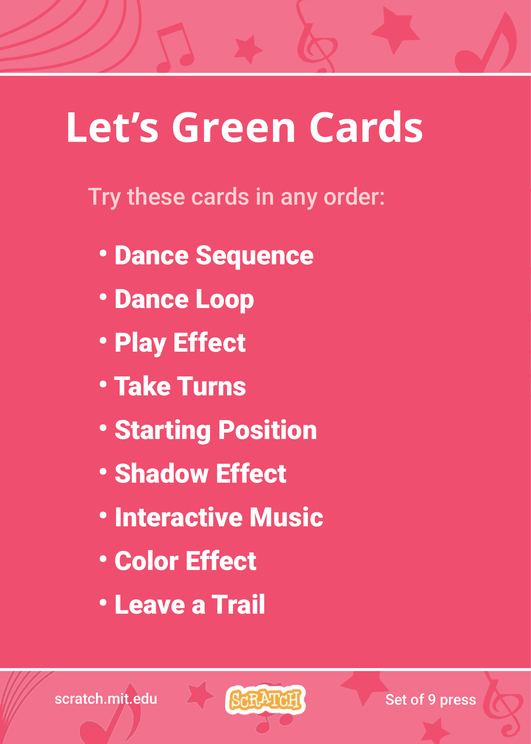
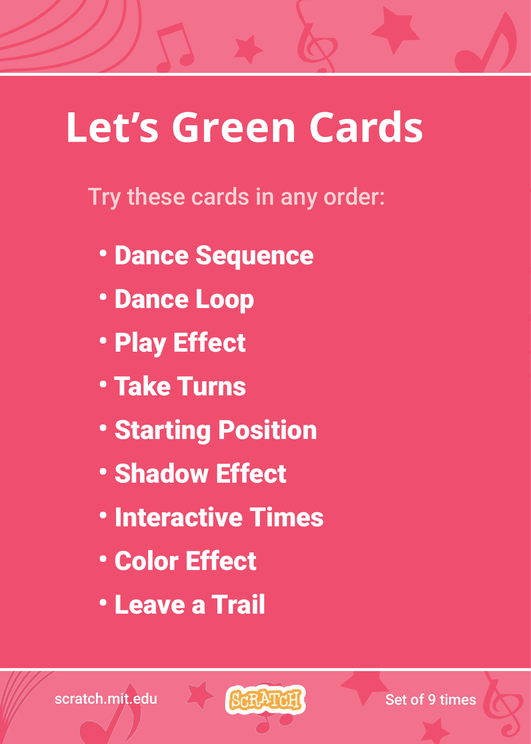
Interactive Music: Music -> Times
9 press: press -> times
